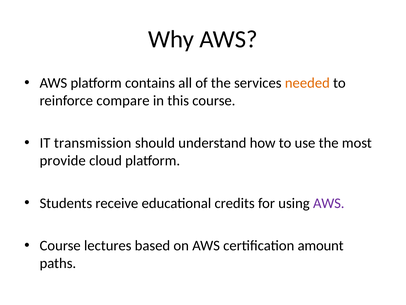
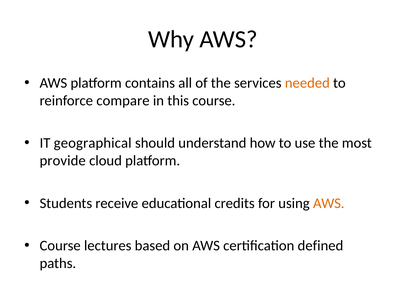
transmission: transmission -> geographical
AWS at (329, 203) colour: purple -> orange
amount: amount -> defined
